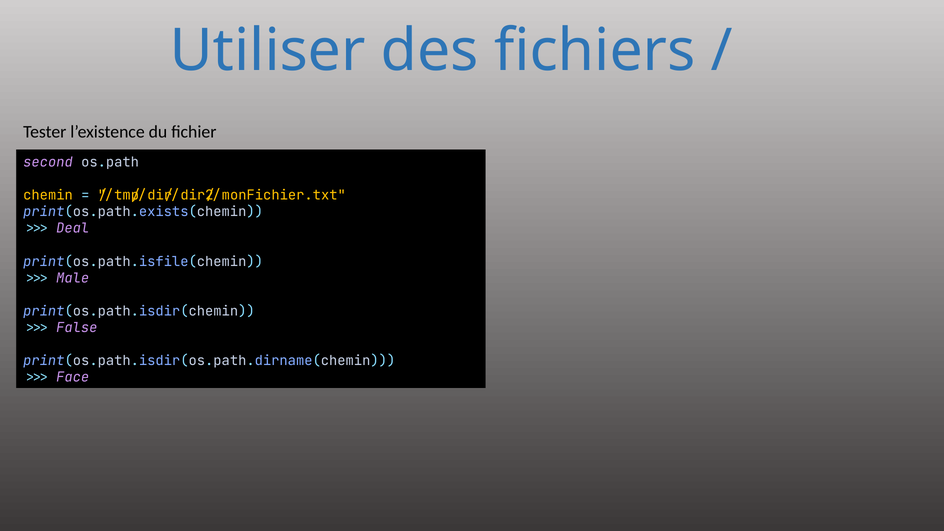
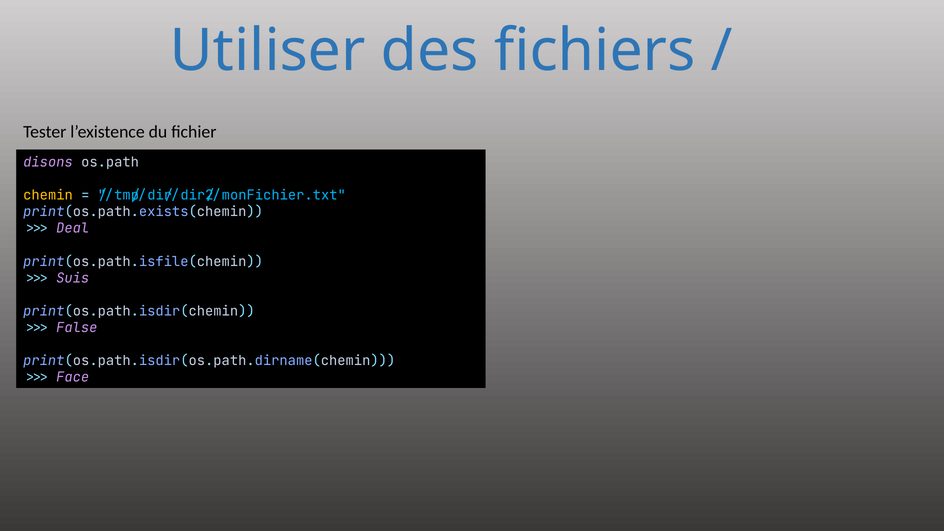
second: second -> disons
/tmp/dir/dir2/monFichier.txt colour: yellow -> light blue
Male: Male -> Suis
